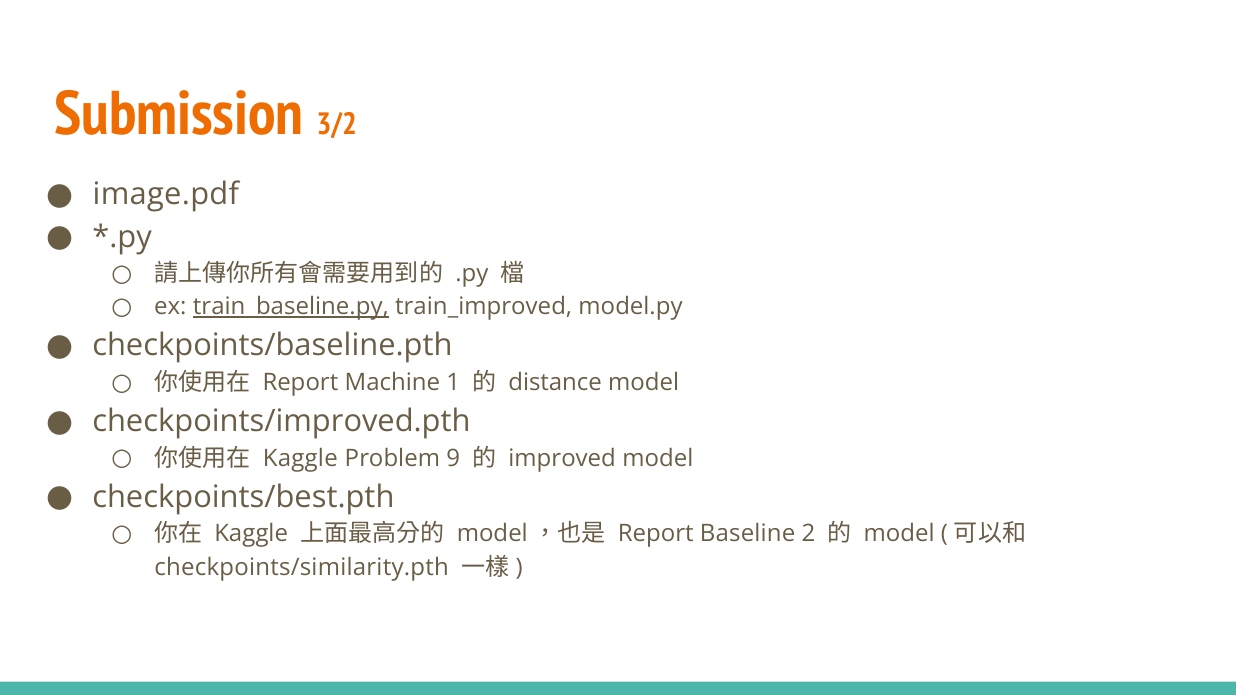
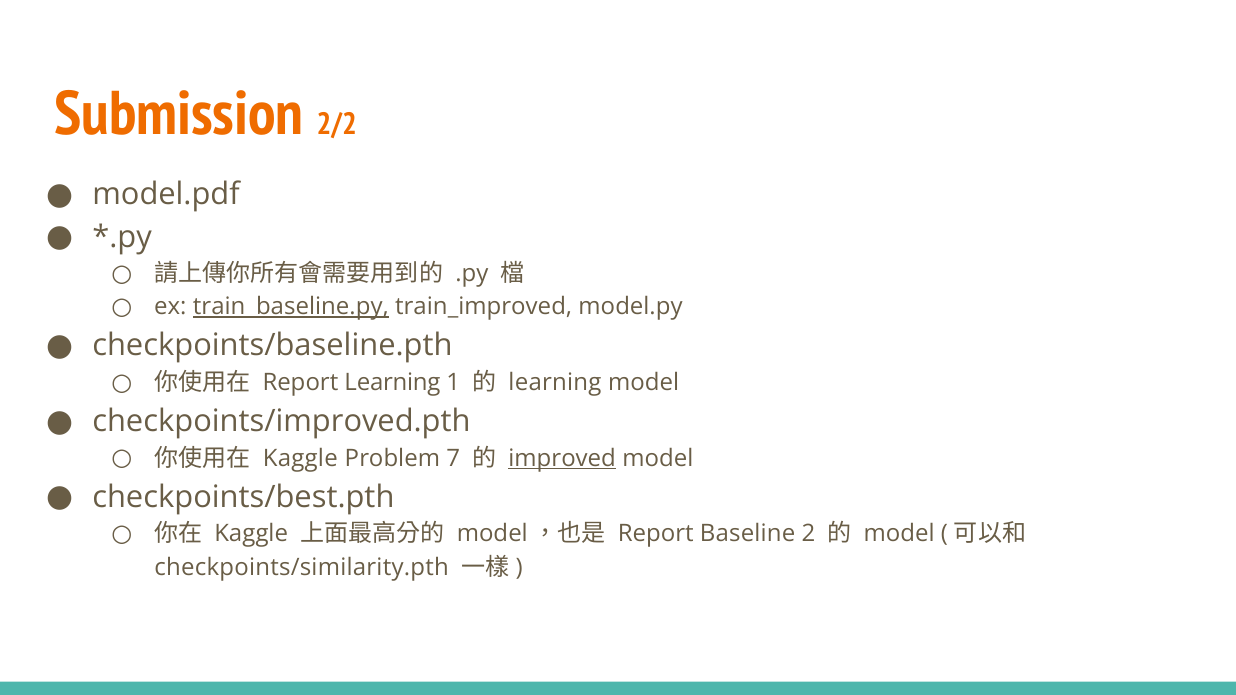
3/2: 3/2 -> 2/2
image.pdf: image.pdf -> model.pdf
Report Machine: Machine -> Learning
distance at (555, 383): distance -> learning
9: 9 -> 7
improved underline: none -> present
